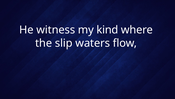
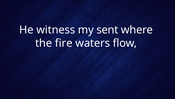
kind: kind -> sent
slip: slip -> fire
